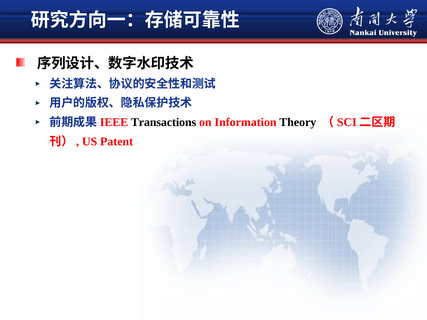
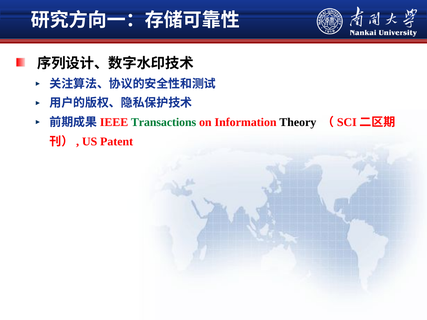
Transactions colour: black -> green
